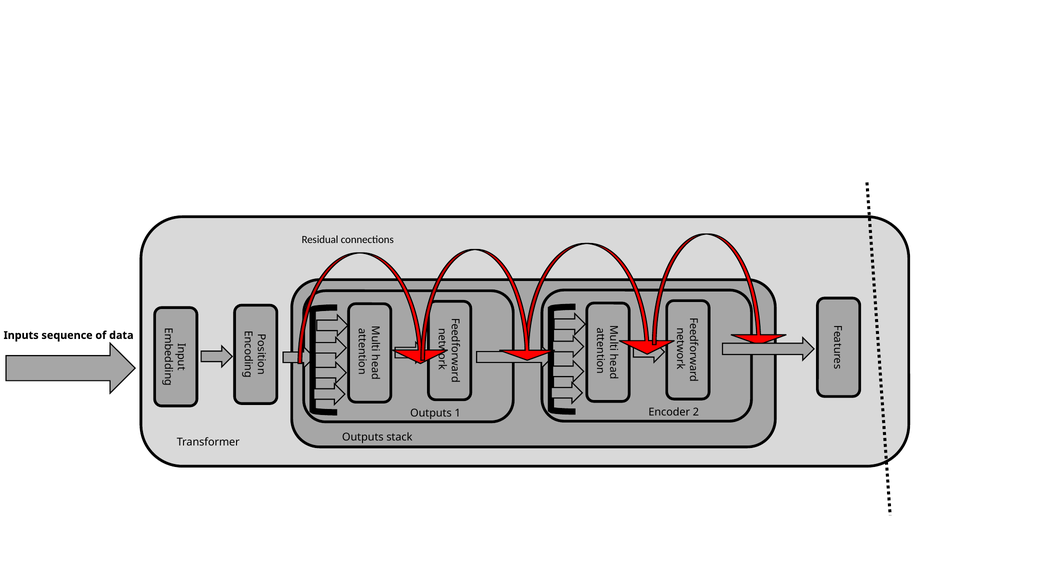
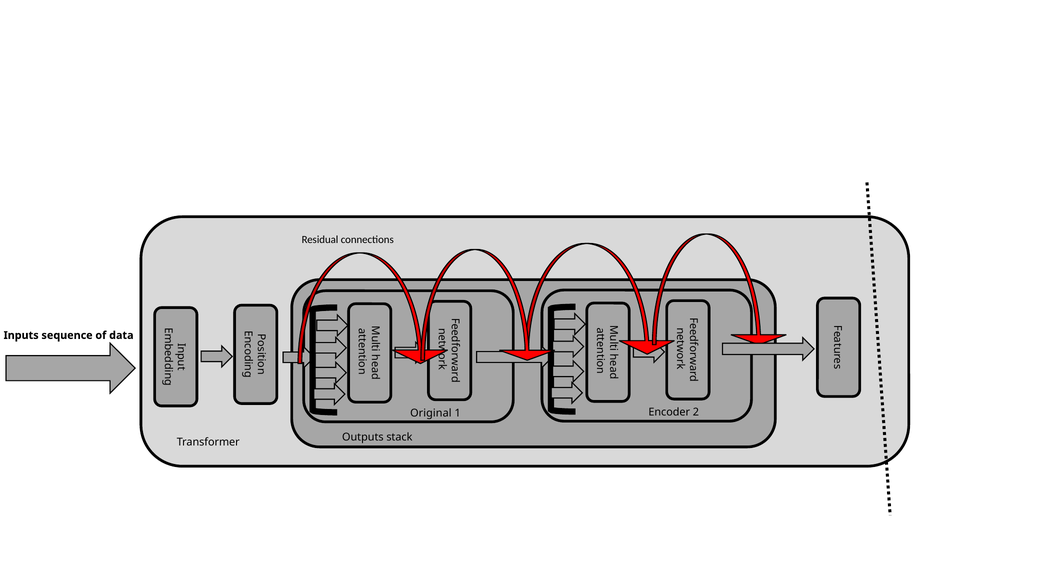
Outputs at (431, 413): Outputs -> Original
